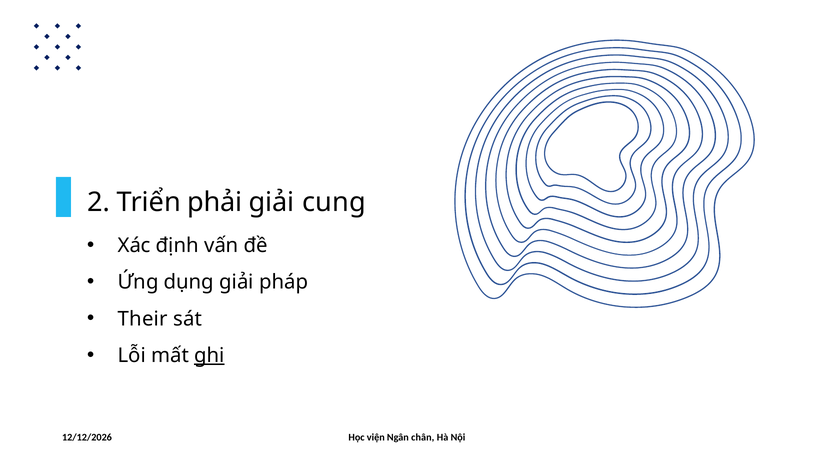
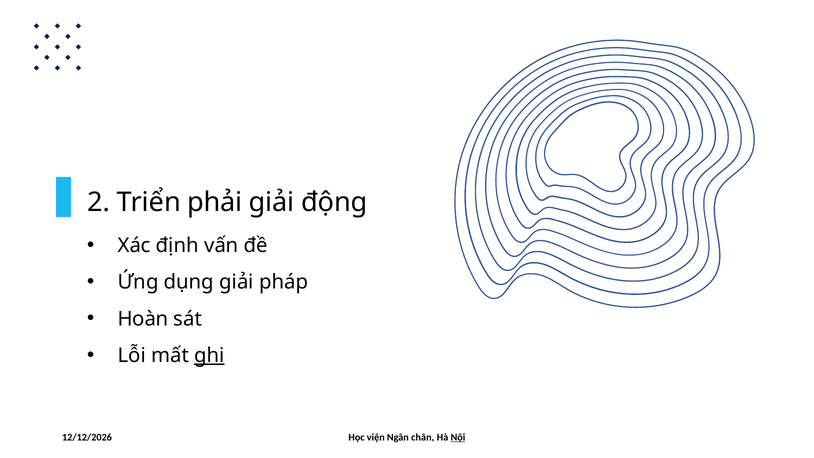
cung: cung -> động
Their: Their -> Hoàn
Nội underline: none -> present
